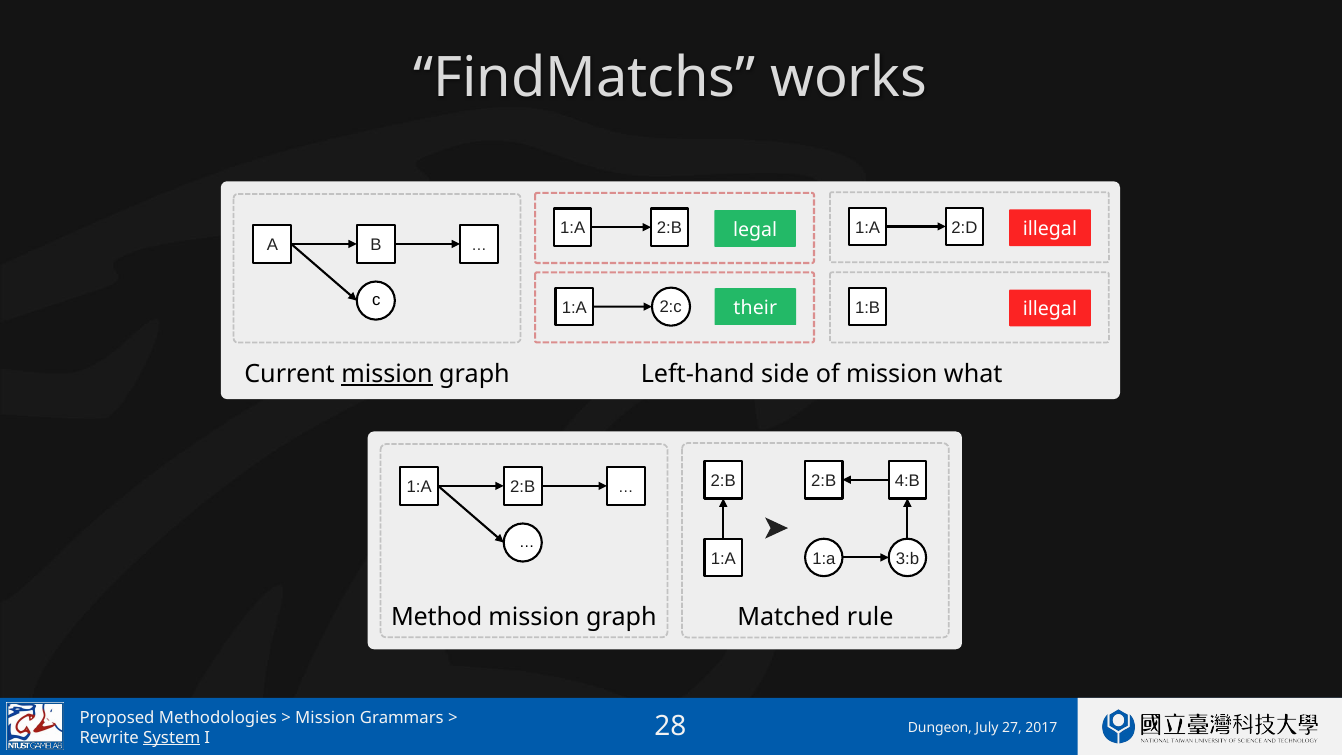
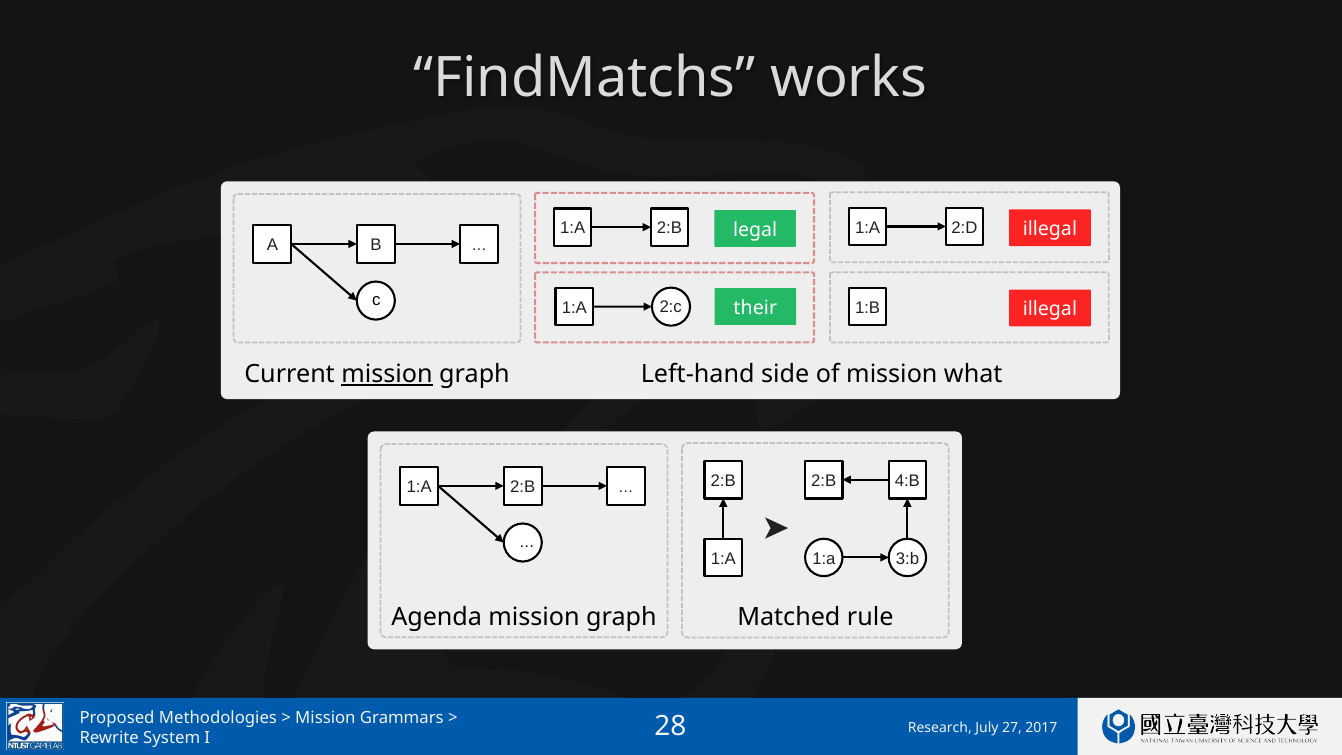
Method: Method -> Agenda
Dungeon: Dungeon -> Research
System underline: present -> none
